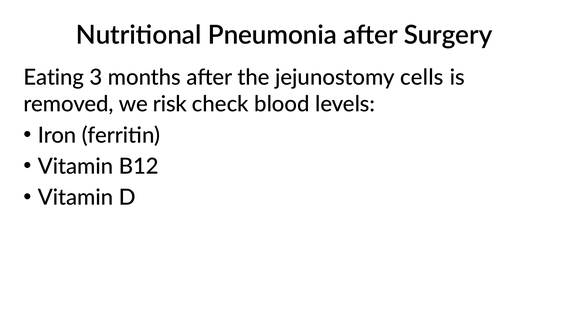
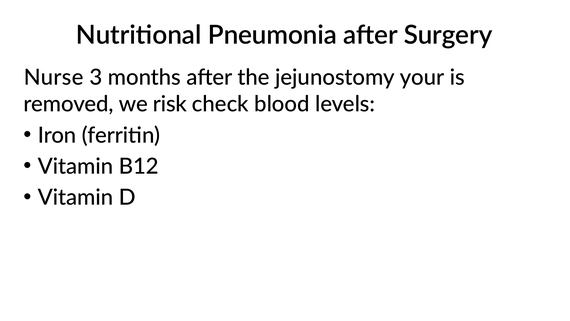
Eating: Eating -> Nurse
cells: cells -> your
